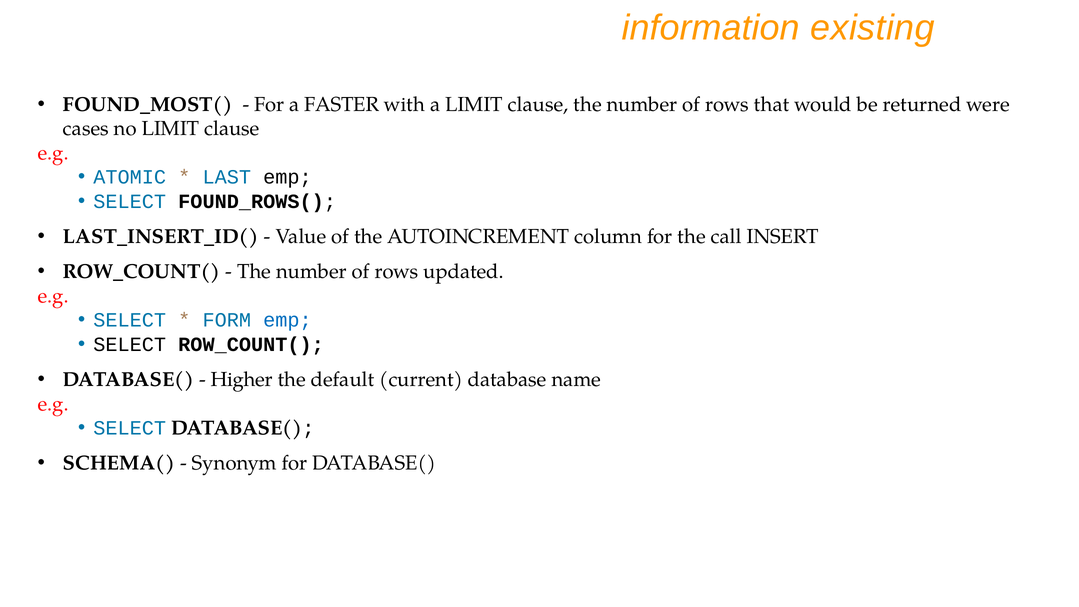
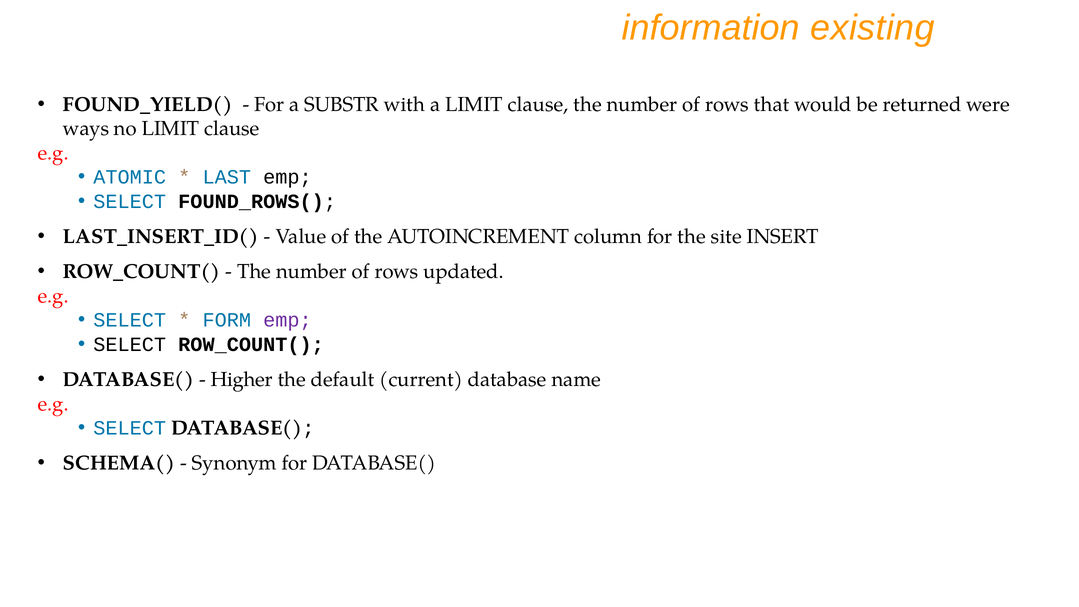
FOUND_MOST(: FOUND_MOST( -> FOUND_YIELD(
FASTER: FASTER -> SUBSTR
cases: cases -> ways
call: call -> site
emp at (287, 320) colour: blue -> purple
